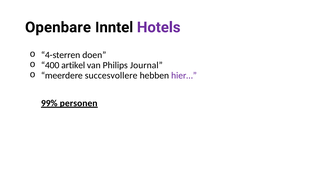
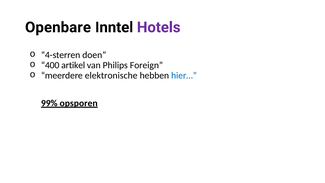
Journal: Journal -> Foreign
succesvollere: succesvollere -> elektronische
hier… colour: purple -> blue
personen: personen -> opsporen
